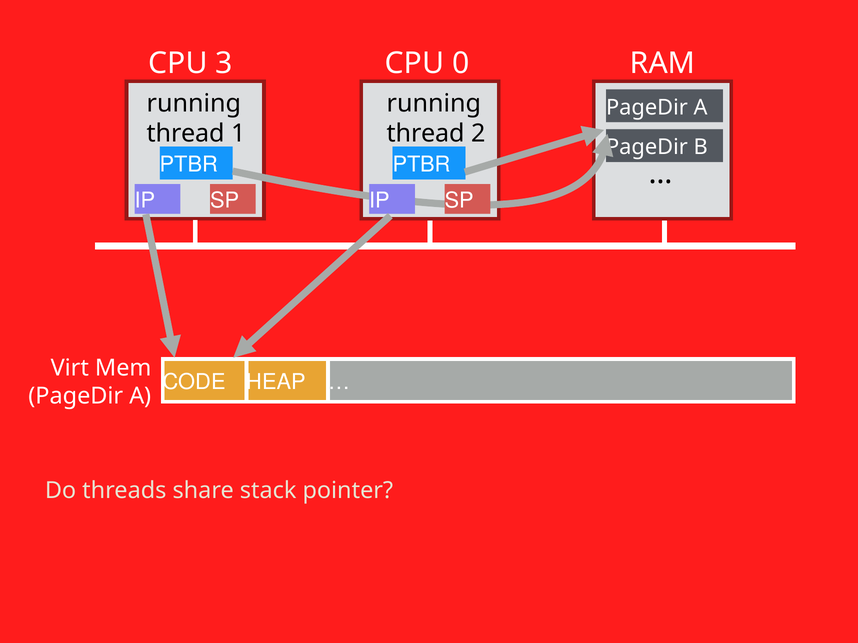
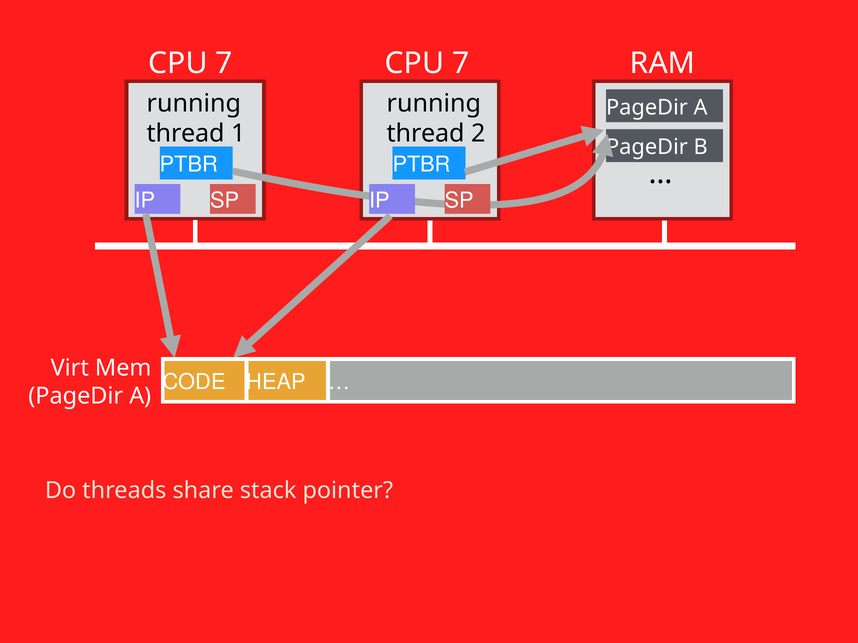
3 at (224, 63): 3 -> 7
0 at (461, 63): 0 -> 7
